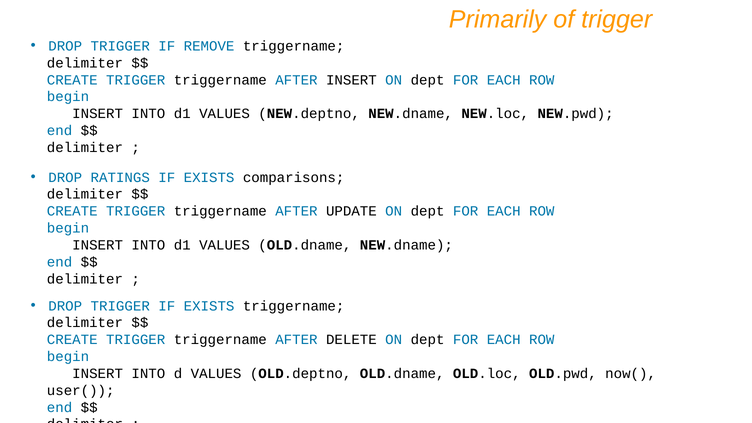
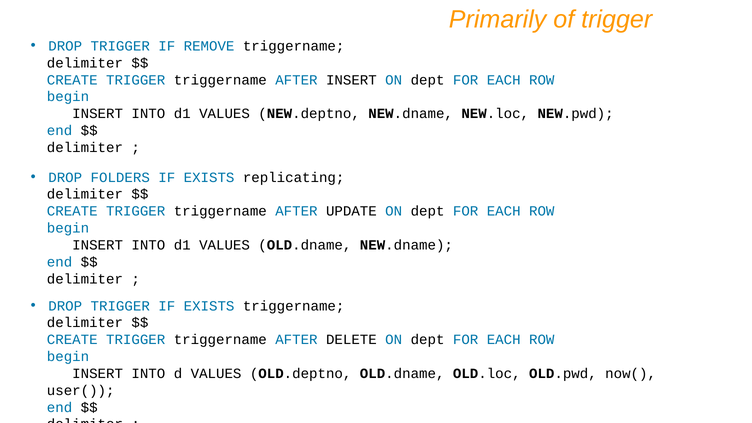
RATINGS: RATINGS -> FOLDERS
comparisons: comparisons -> replicating
